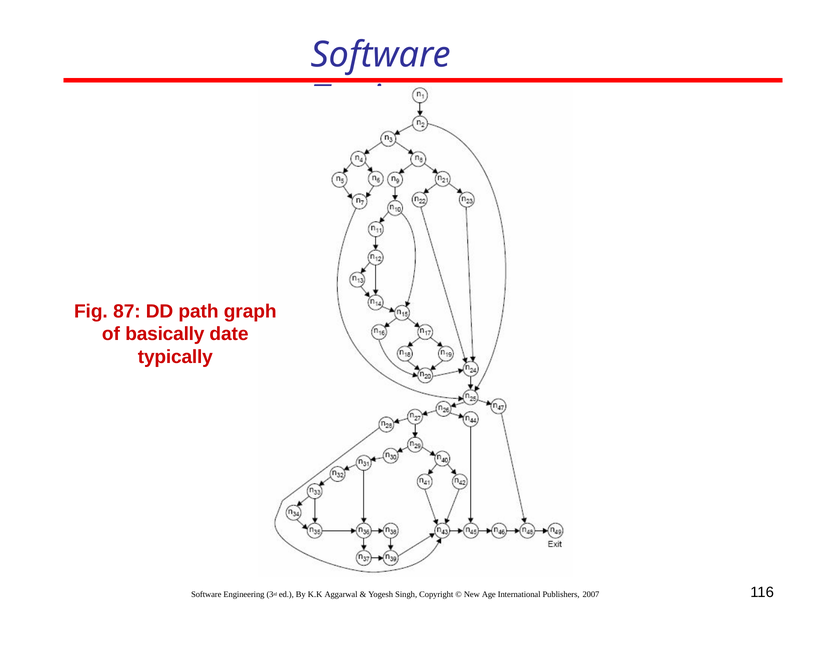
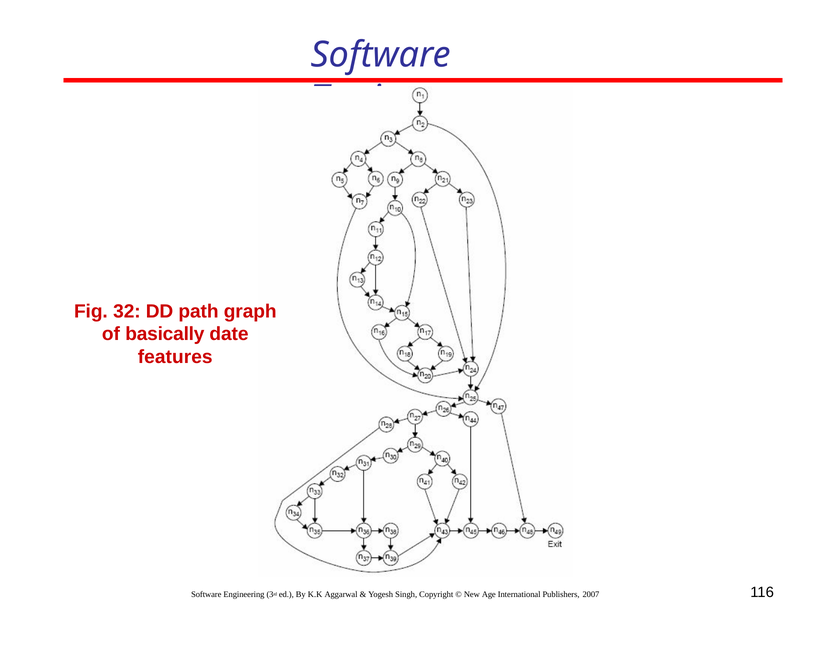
87: 87 -> 32
typically: typically -> features
